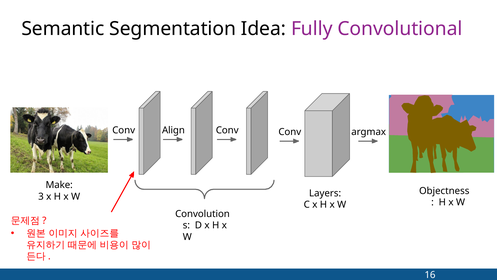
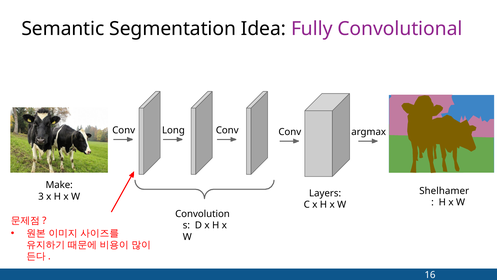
Align: Align -> Long
Objectness: Objectness -> Shelhamer
